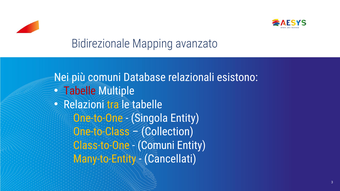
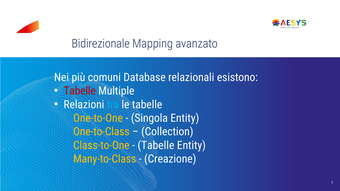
tra colour: yellow -> light blue
Comuni at (156, 145): Comuni -> Tabelle
Many-to-Entity: Many-to-Entity -> Many-to-Class
Cancellati: Cancellati -> Creazione
